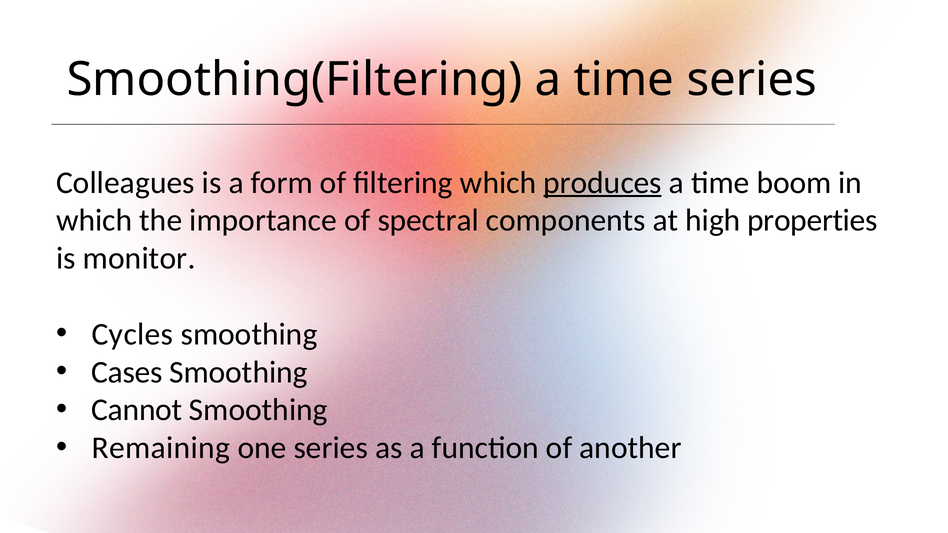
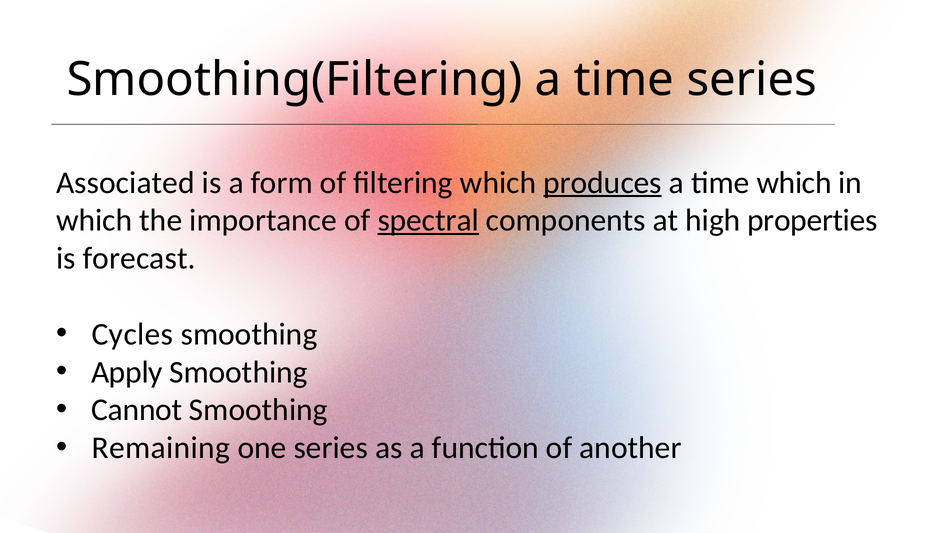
Colleagues: Colleagues -> Associated
time boom: boom -> which
spectral underline: none -> present
monitor: monitor -> forecast
Cases: Cases -> Apply
